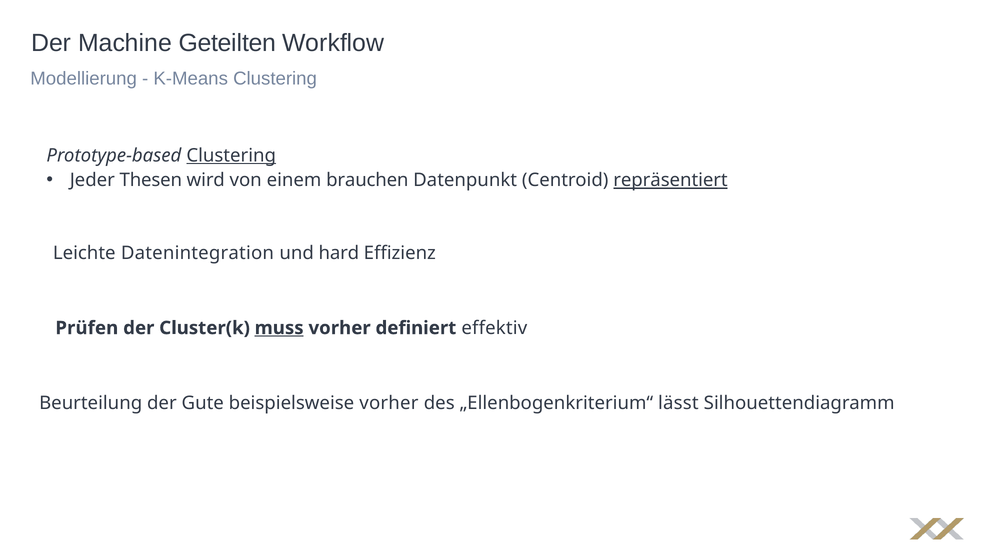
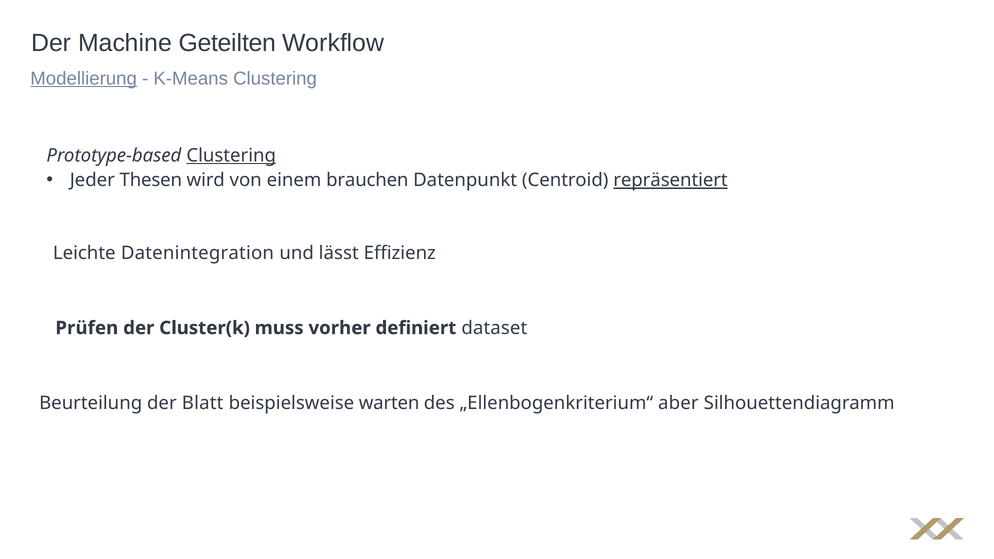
Modellierung underline: none -> present
hard: hard -> lässt
muss underline: present -> none
effektiv: effektiv -> dataset
Gute: Gute -> Blatt
beispielsweise vorher: vorher -> warten
lässt: lässt -> aber
